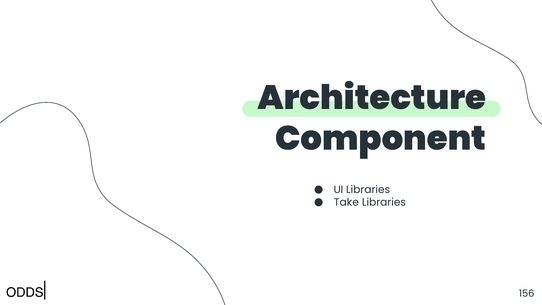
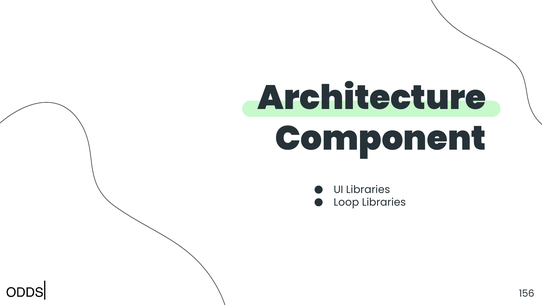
Take: Take -> Loop
